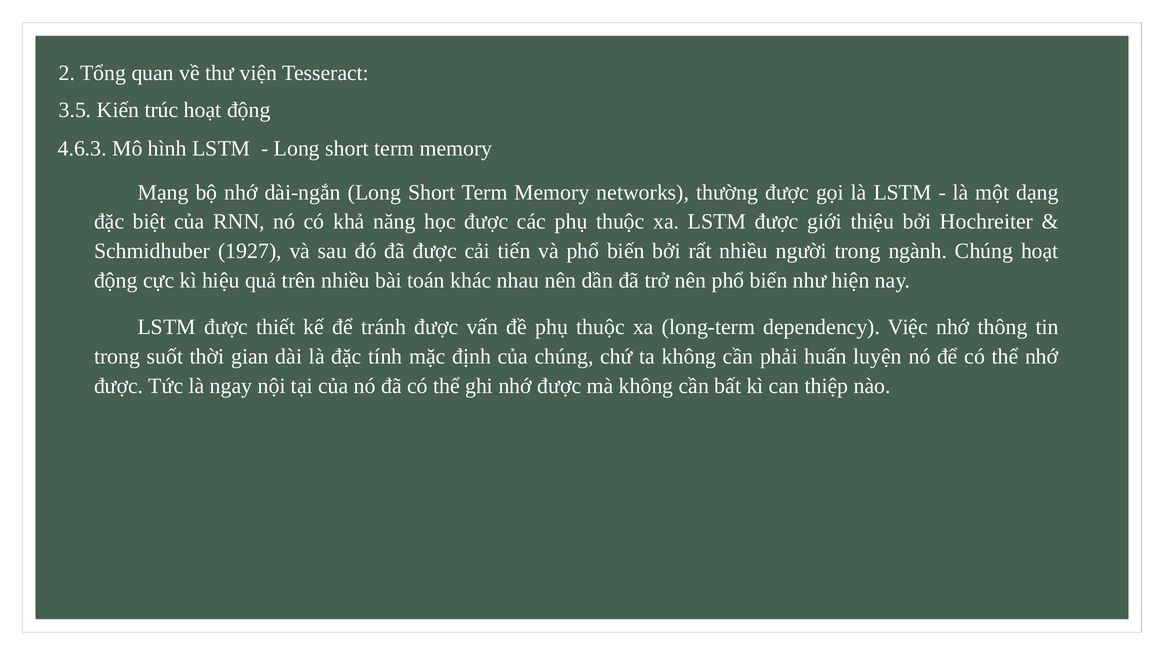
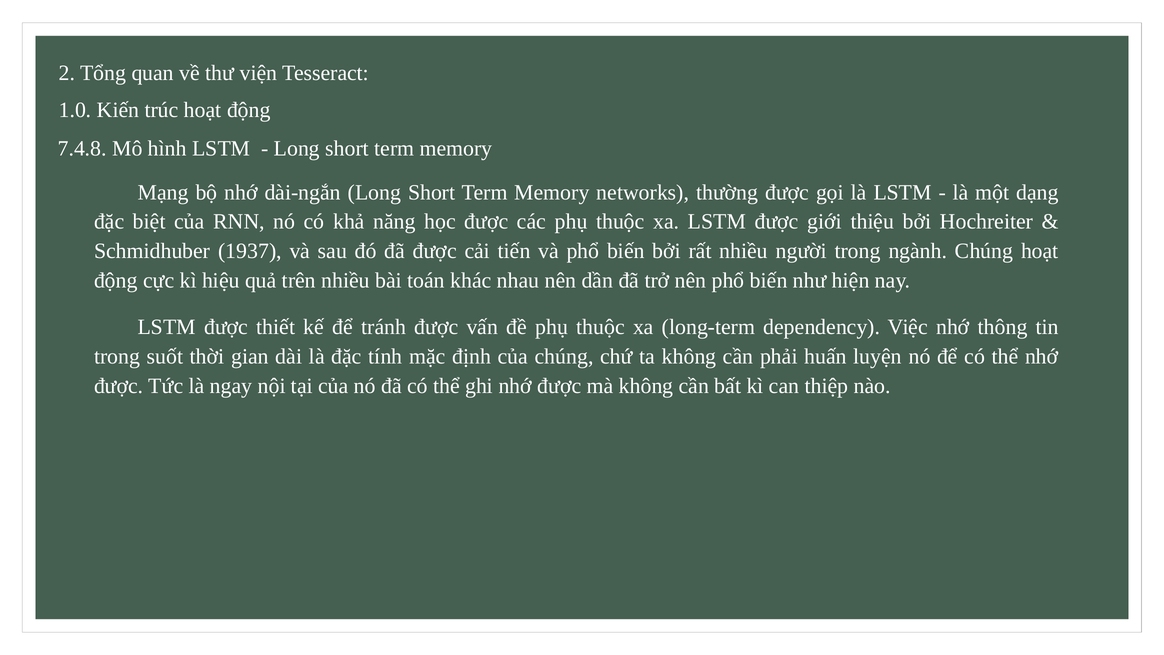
3.5: 3.5 -> 1.0
4.6.3: 4.6.3 -> 7.4.8
1927: 1927 -> 1937
